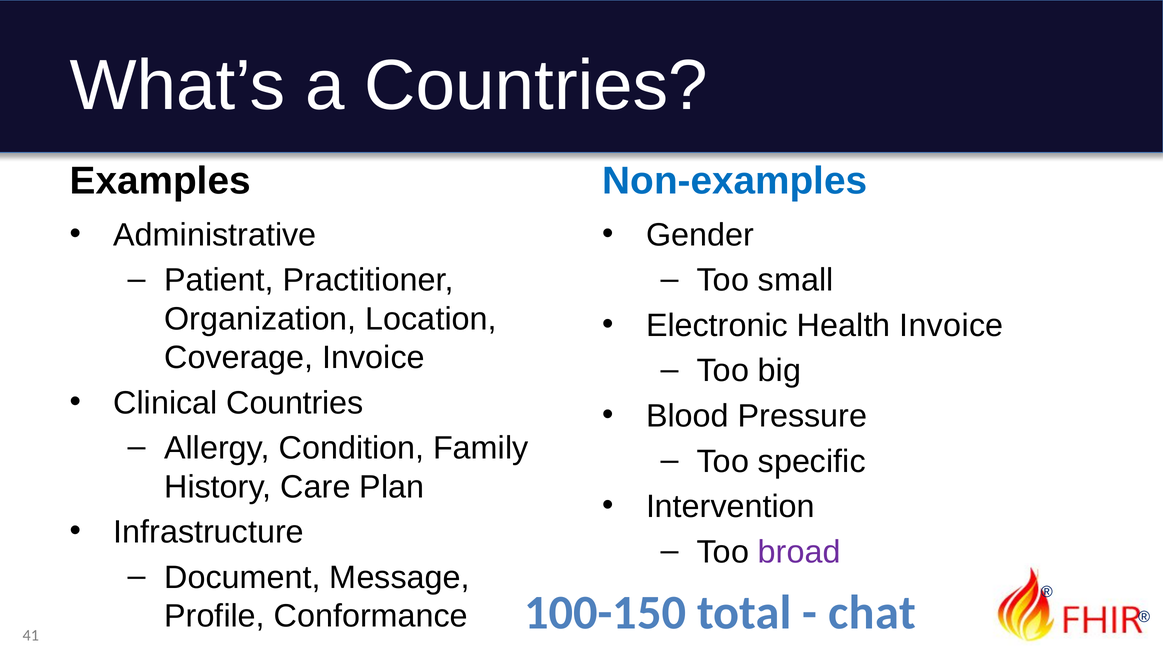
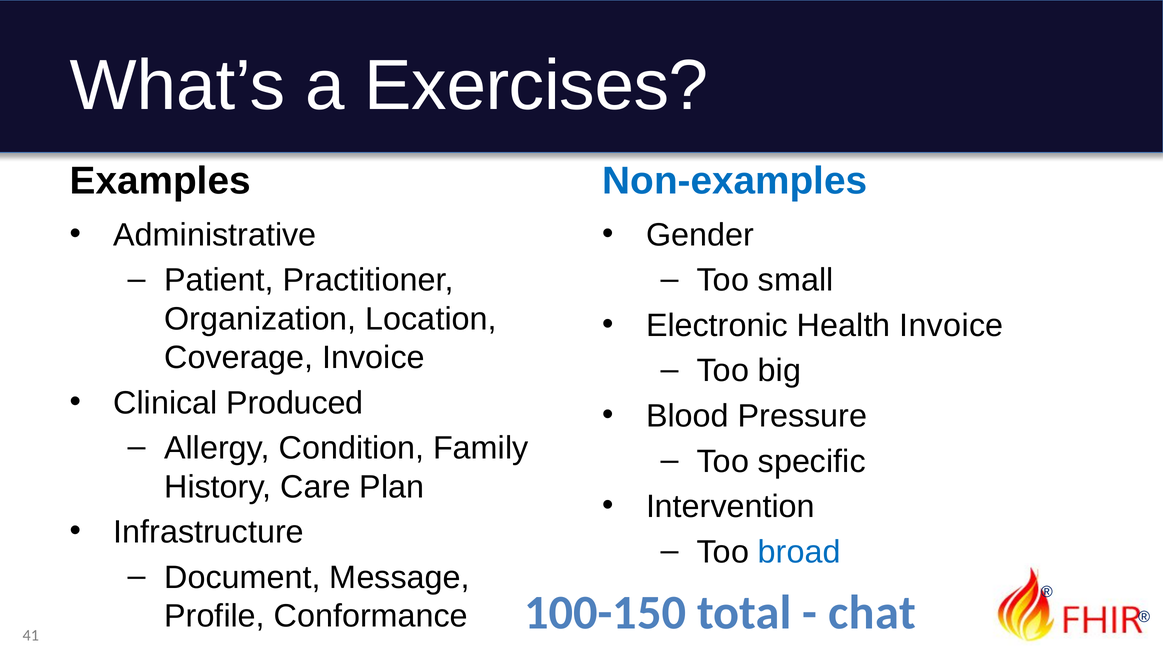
a Countries: Countries -> Exercises
Clinical Countries: Countries -> Produced
broad colour: purple -> blue
